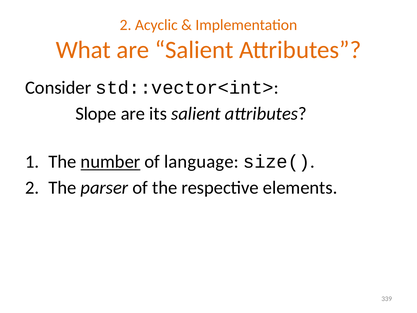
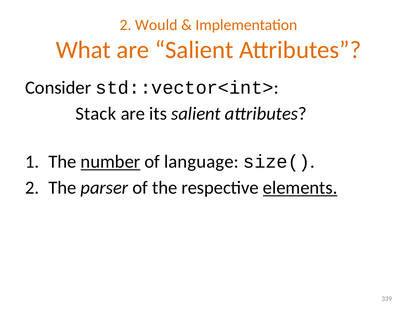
Acyclic: Acyclic -> Would
Slope: Slope -> Stack
elements underline: none -> present
